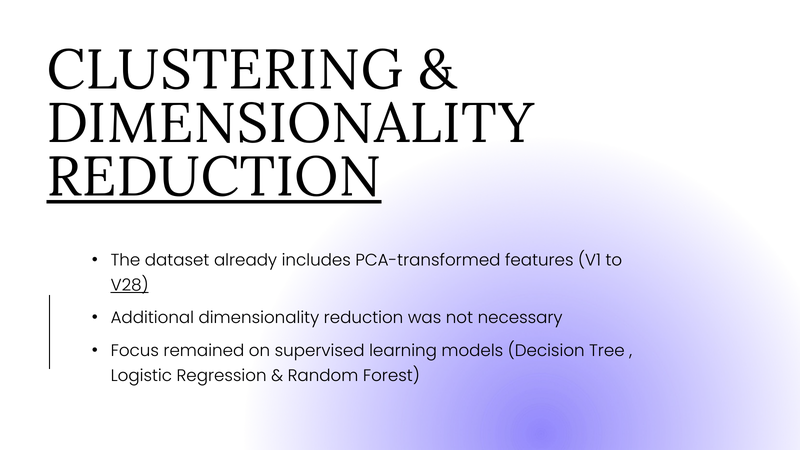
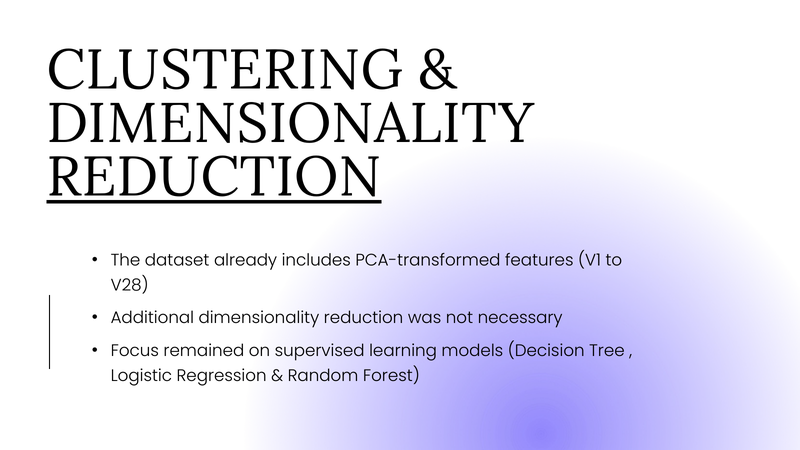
V28 underline: present -> none
